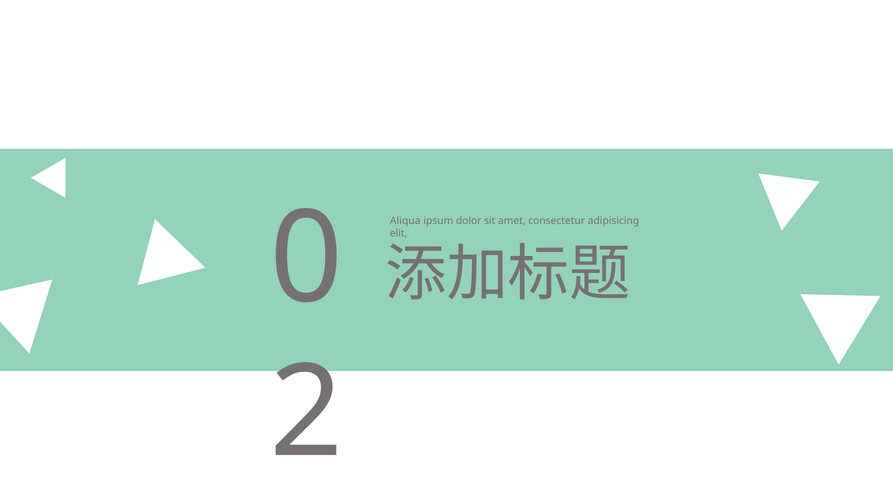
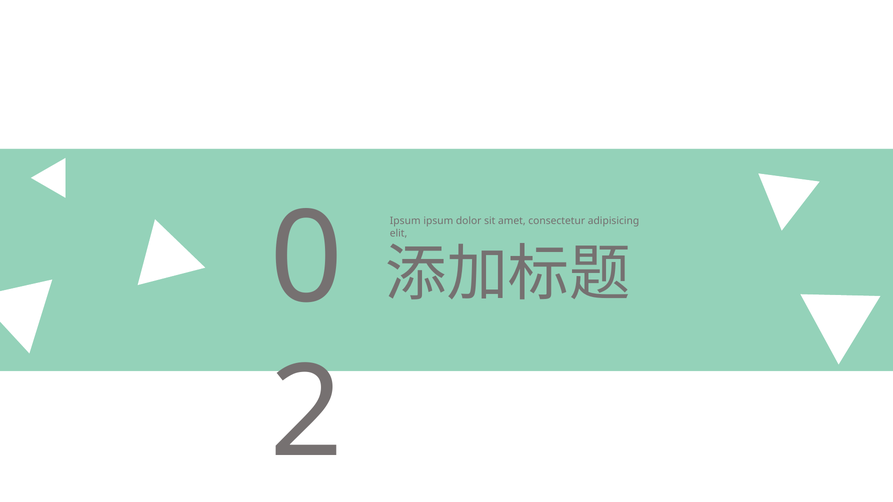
Aliqua at (405, 221): Aliqua -> Ipsum
